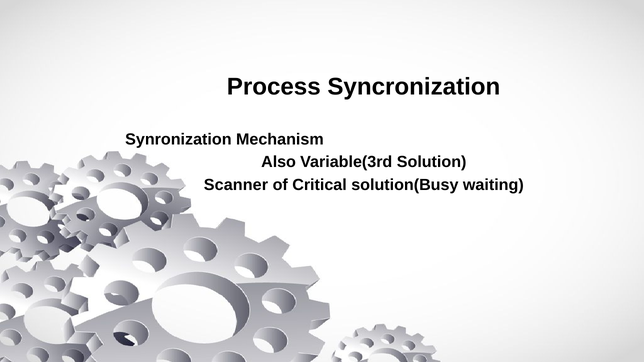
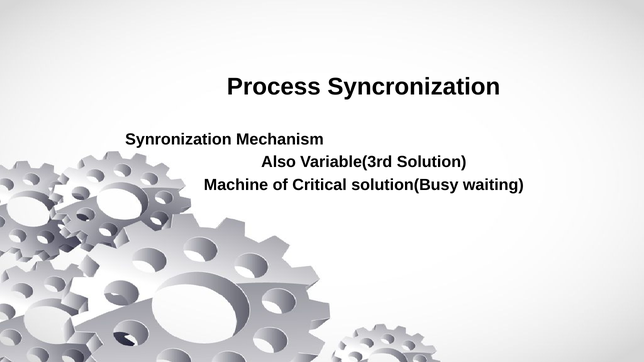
Scanner: Scanner -> Machine
